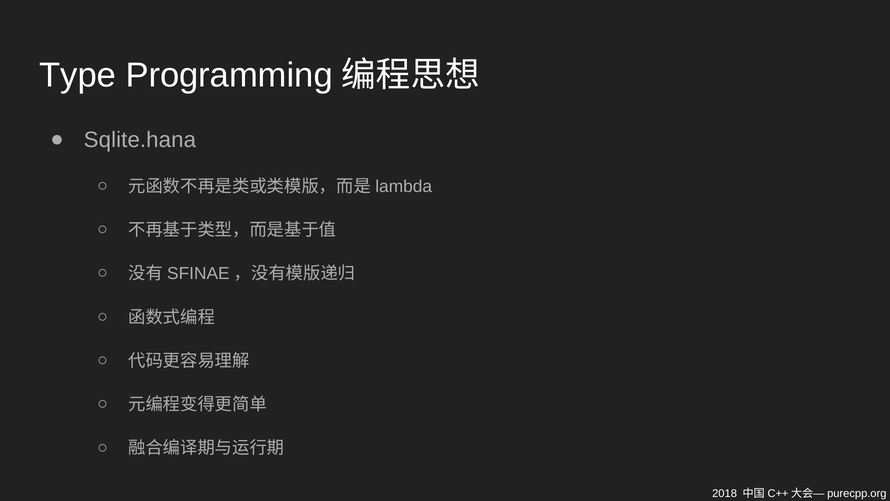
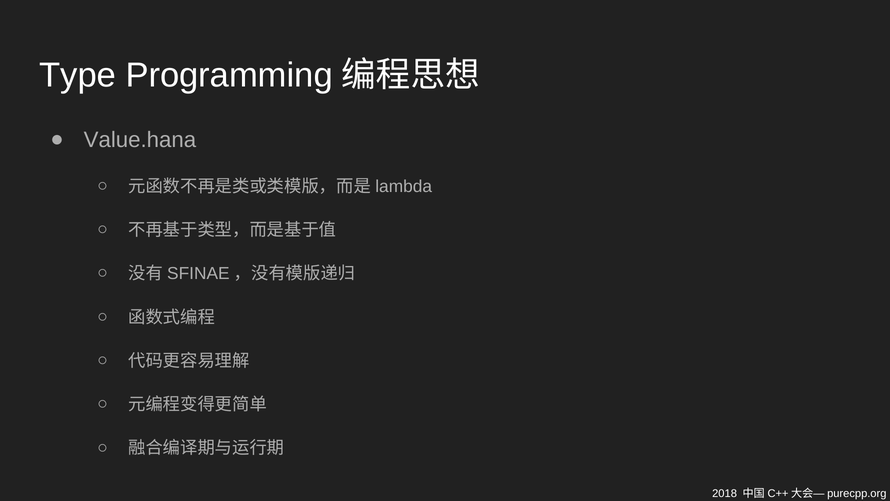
Sqlite.hana: Sqlite.hana -> Value.hana
